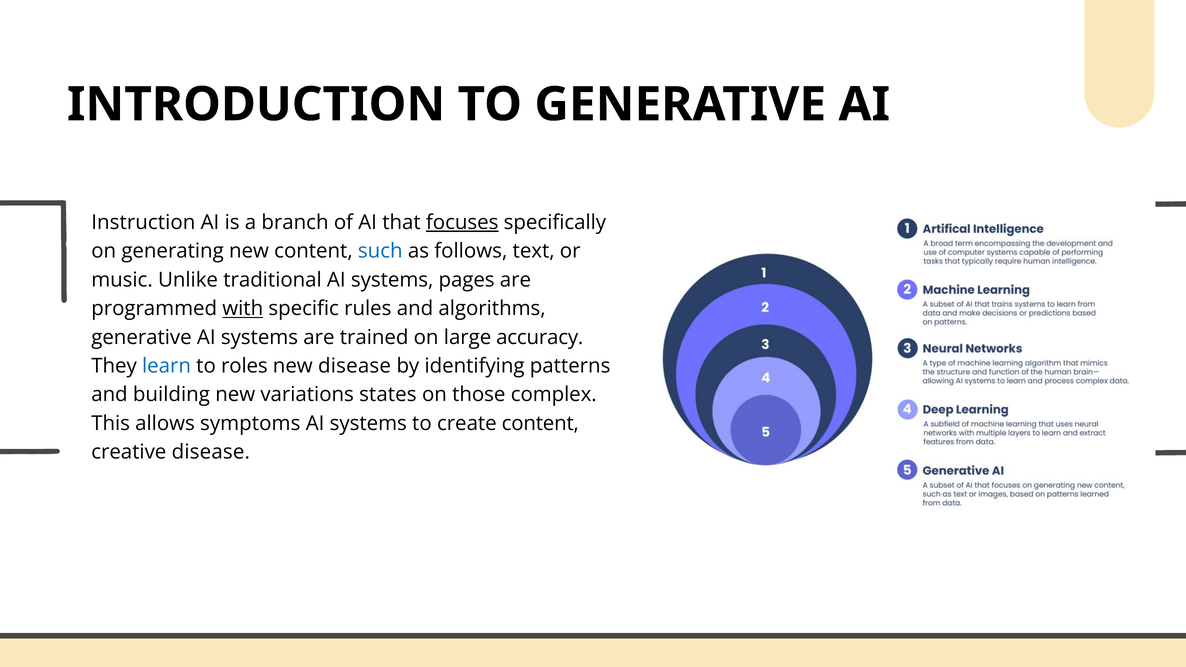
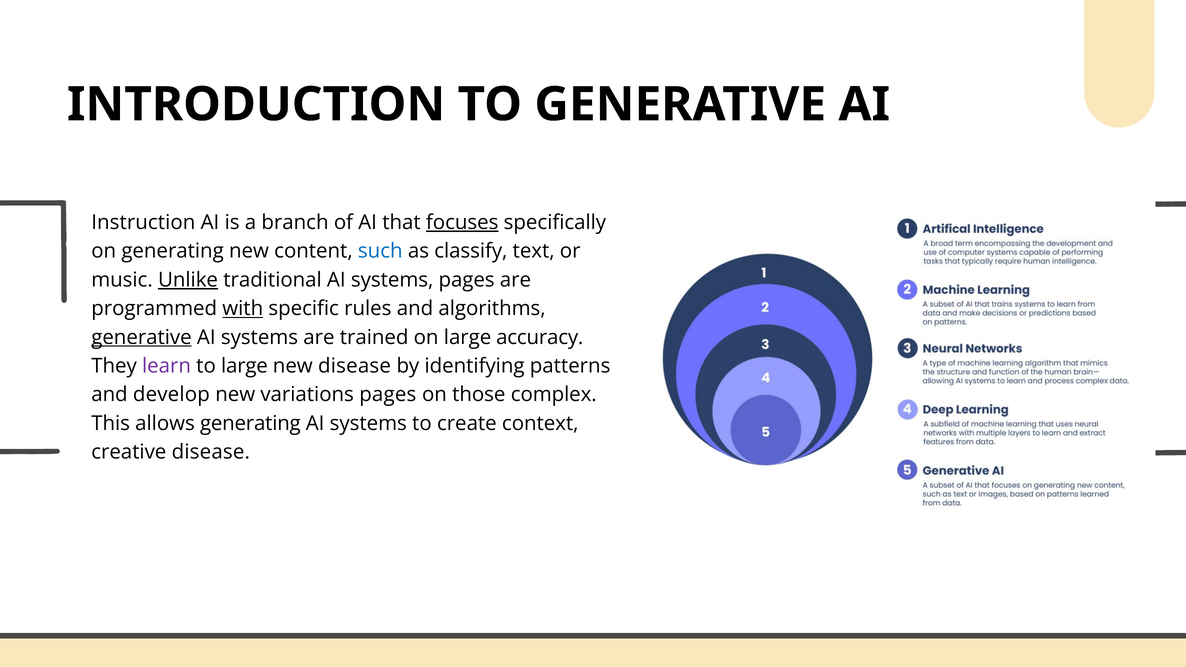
follows: follows -> classify
Unlike underline: none -> present
generative at (141, 337) underline: none -> present
learn colour: blue -> purple
to roles: roles -> large
building: building -> develop
variations states: states -> pages
allows symptoms: symptoms -> generating
create content: content -> context
